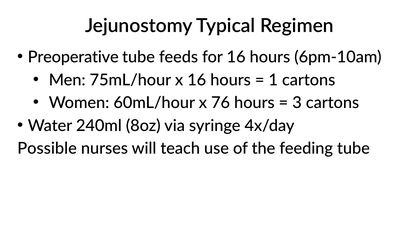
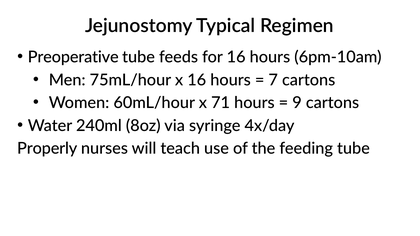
1: 1 -> 7
76: 76 -> 71
3: 3 -> 9
Possible: Possible -> Properly
